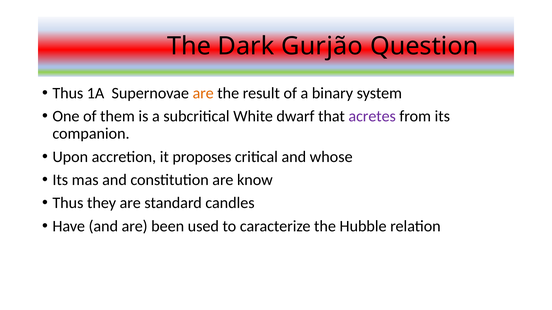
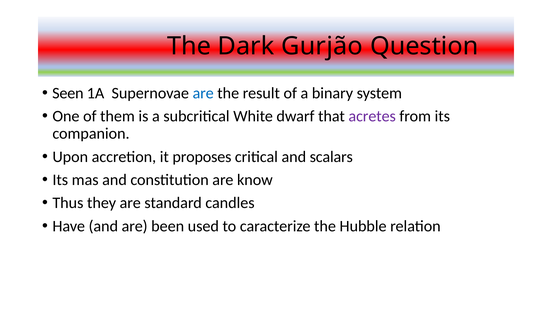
Thus at (68, 93): Thus -> Seen
are at (203, 93) colour: orange -> blue
whose: whose -> scalars
